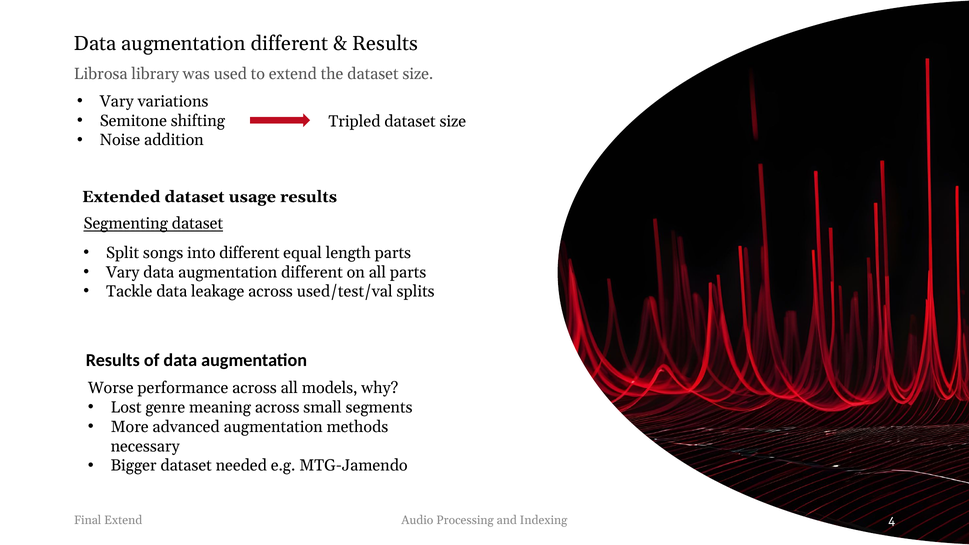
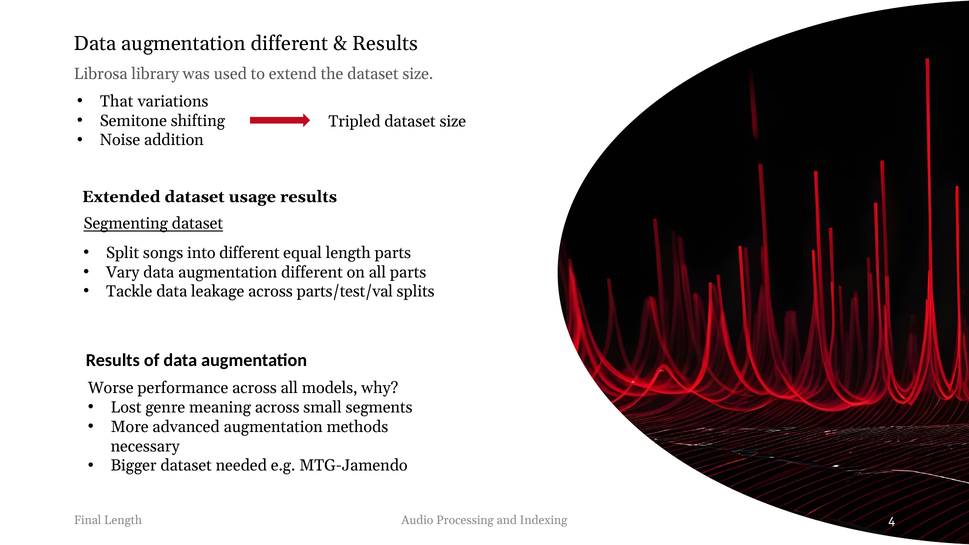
Vary at (117, 101): Vary -> That
used/test/val: used/test/val -> parts/test/val
Final Extend: Extend -> Length
